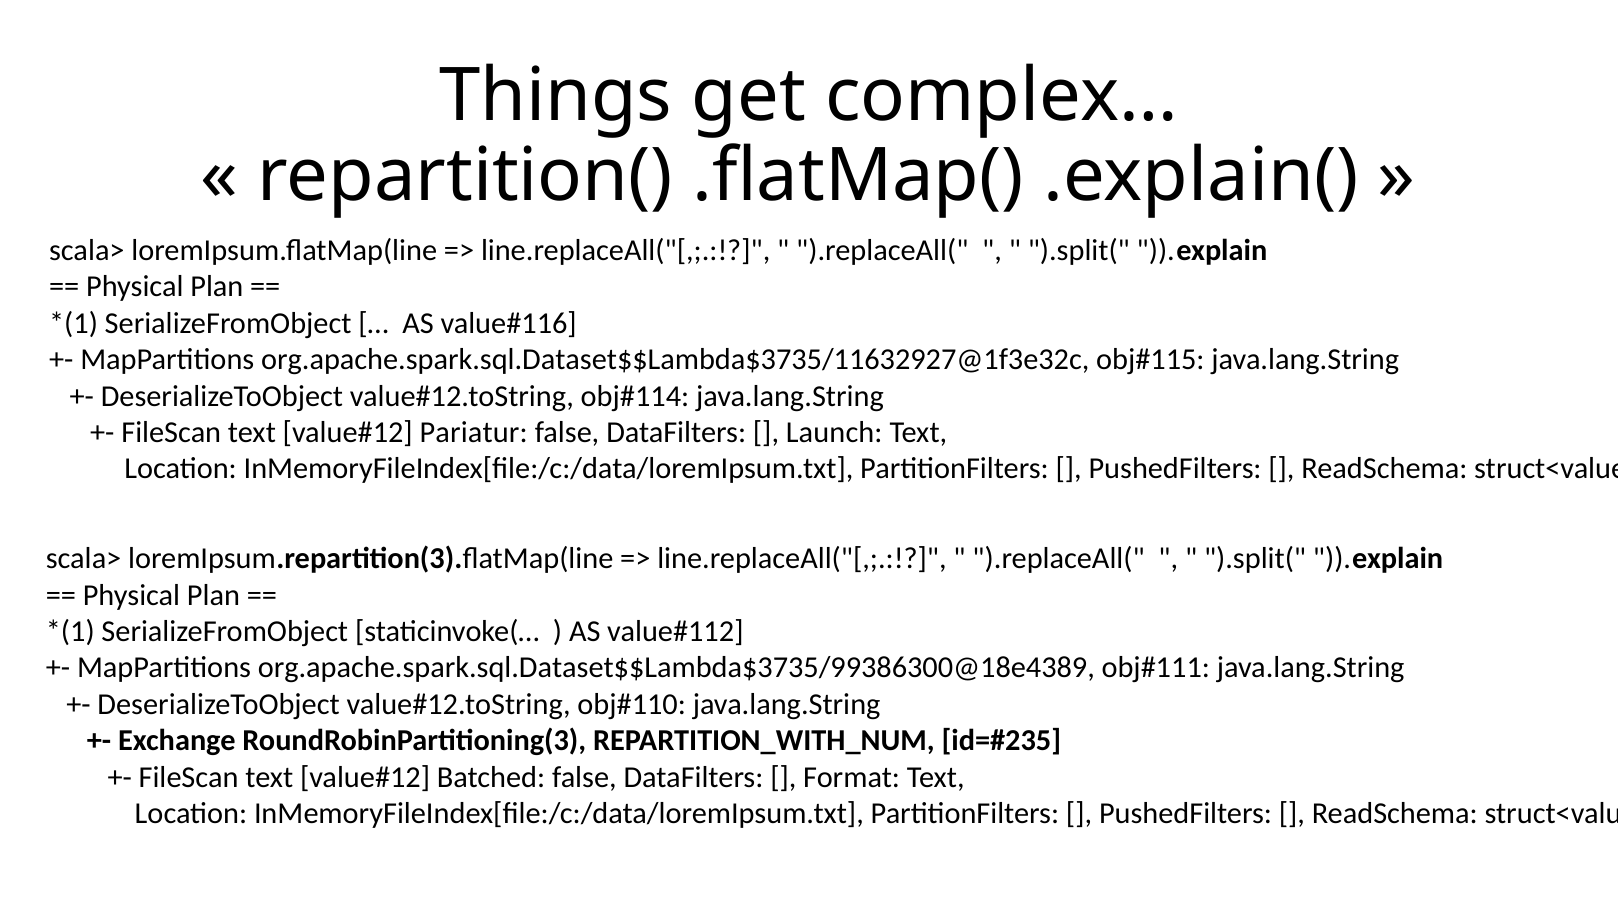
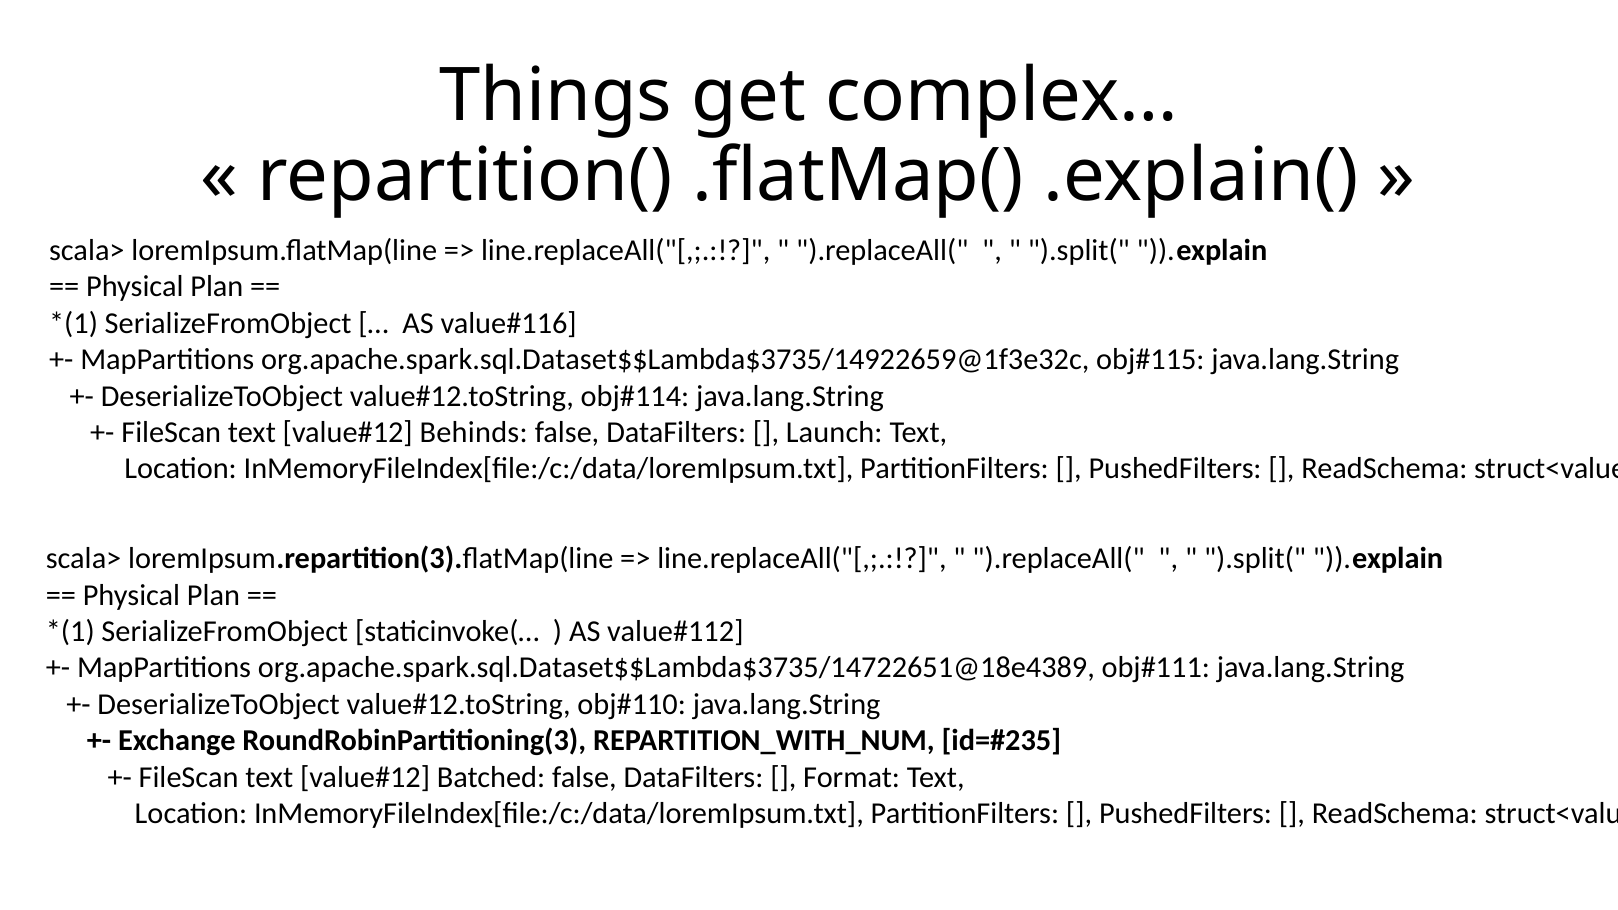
org.apache.spark.sql.Dataset$$Lambda$3735/11632927@1f3e32c: org.apache.spark.sql.Dataset$$Lambda$3735/11632927@1f3e32c -> org.apache.spark.sql.Dataset$$Lambda$3735/14922659@1f3e32c
Pariatur: Pariatur -> Behinds
org.apache.spark.sql.Dataset$$Lambda$3735/99386300@18e4389: org.apache.spark.sql.Dataset$$Lambda$3735/99386300@18e4389 -> org.apache.spark.sql.Dataset$$Lambda$3735/14722651@18e4389
